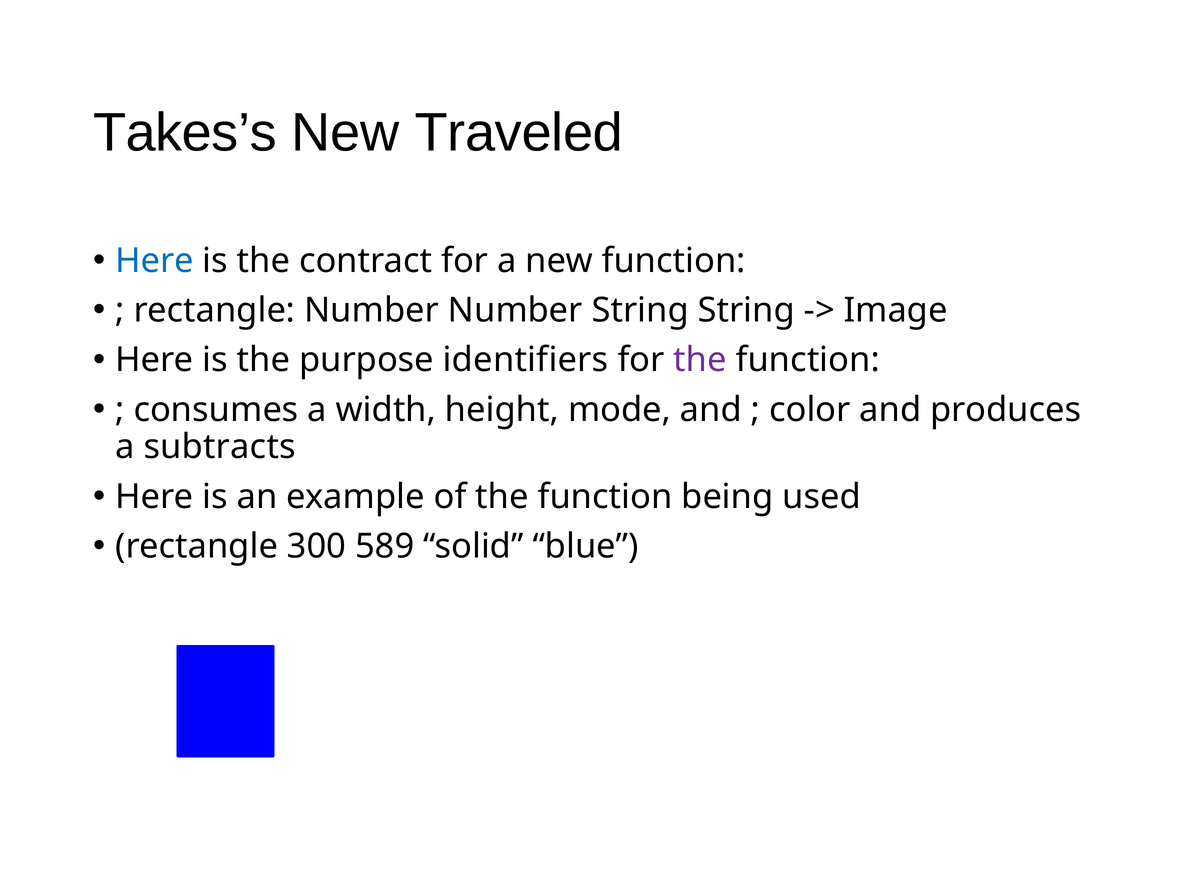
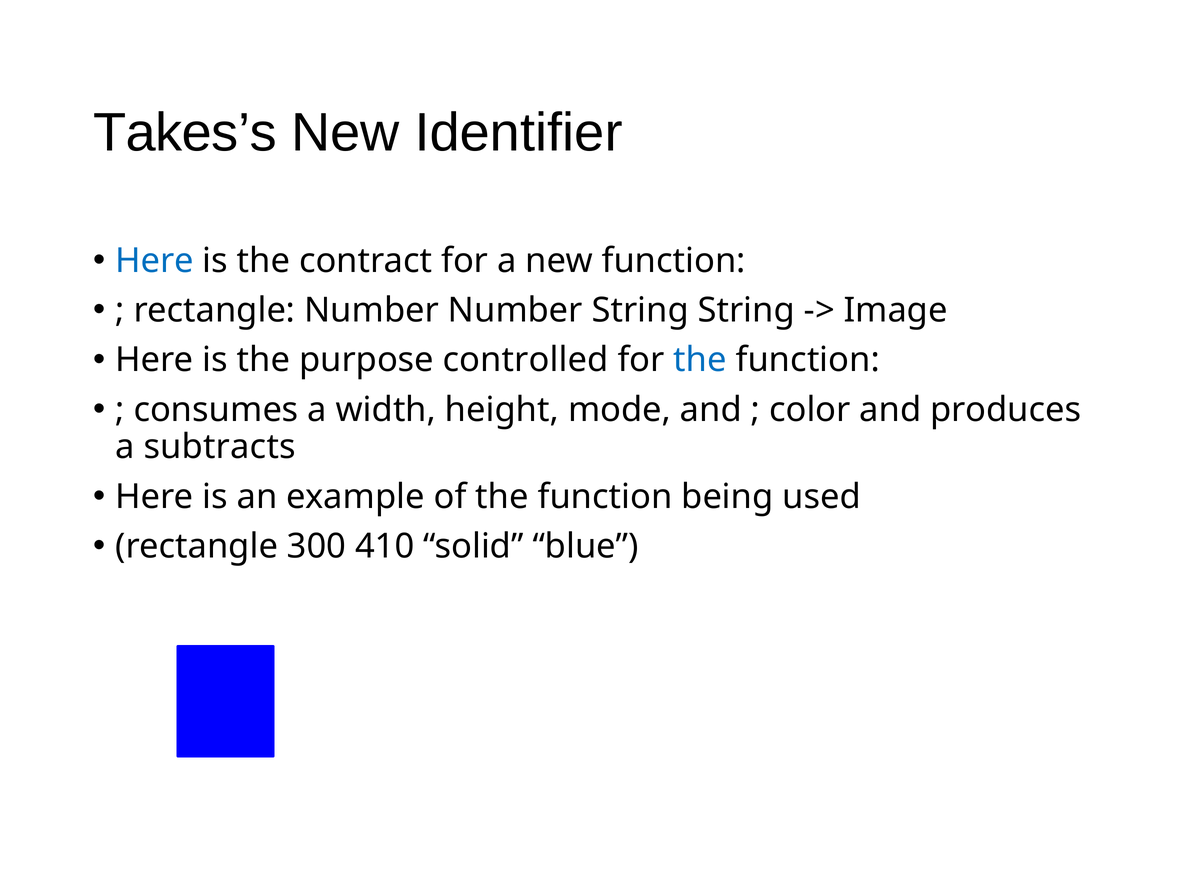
Traveled: Traveled -> Identifier
identifiers: identifiers -> controlled
the at (700, 360) colour: purple -> blue
589: 589 -> 410
